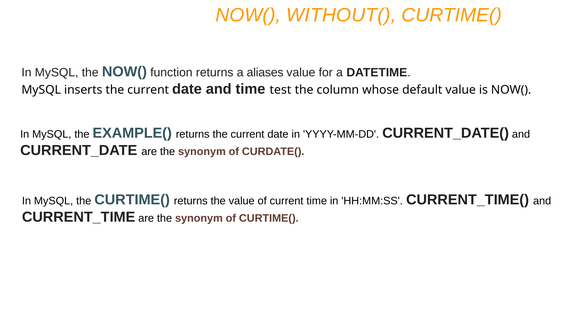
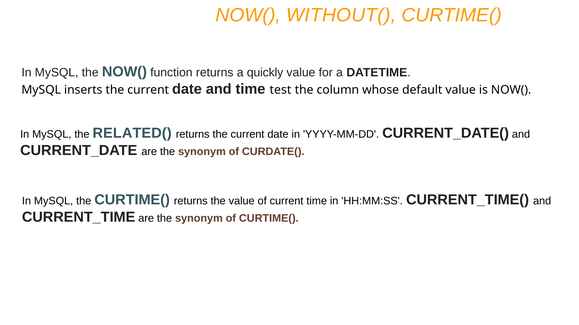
aliases: aliases -> quickly
EXAMPLE(: EXAMPLE( -> RELATED(
